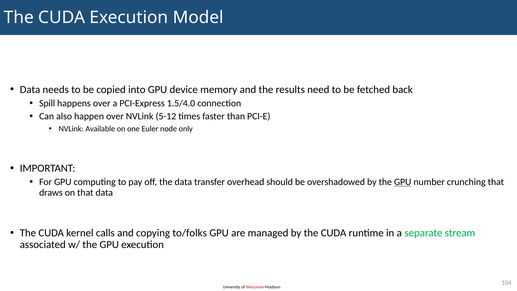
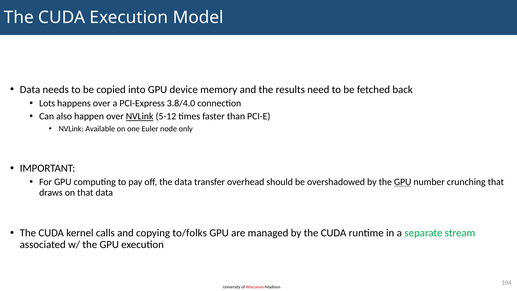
Spill: Spill -> Lots
1.5/4.0: 1.5/4.0 -> 3.8/4.0
NVLink at (140, 116) underline: none -> present
